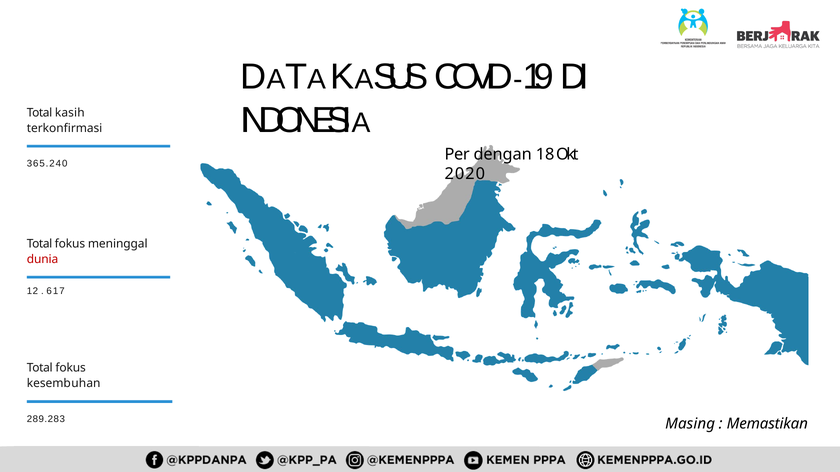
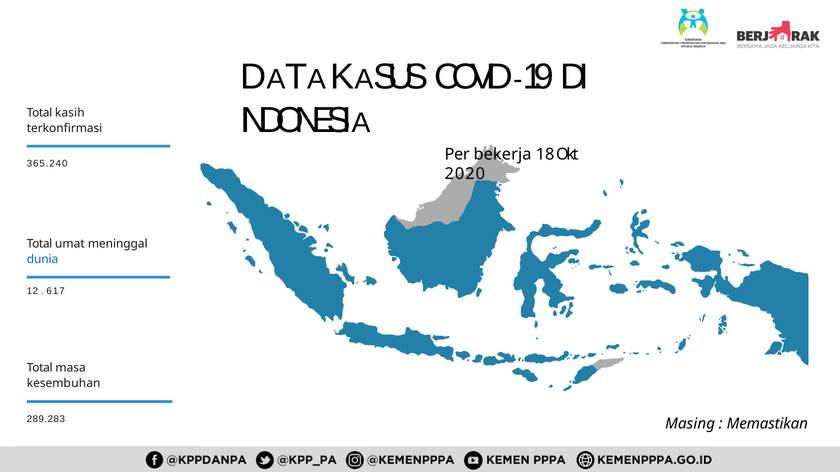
dengan: dengan -> bekerja
fokus at (70, 244): fokus -> umat
dunia colour: red -> blue
fokus at (71, 368): fokus -> masa
